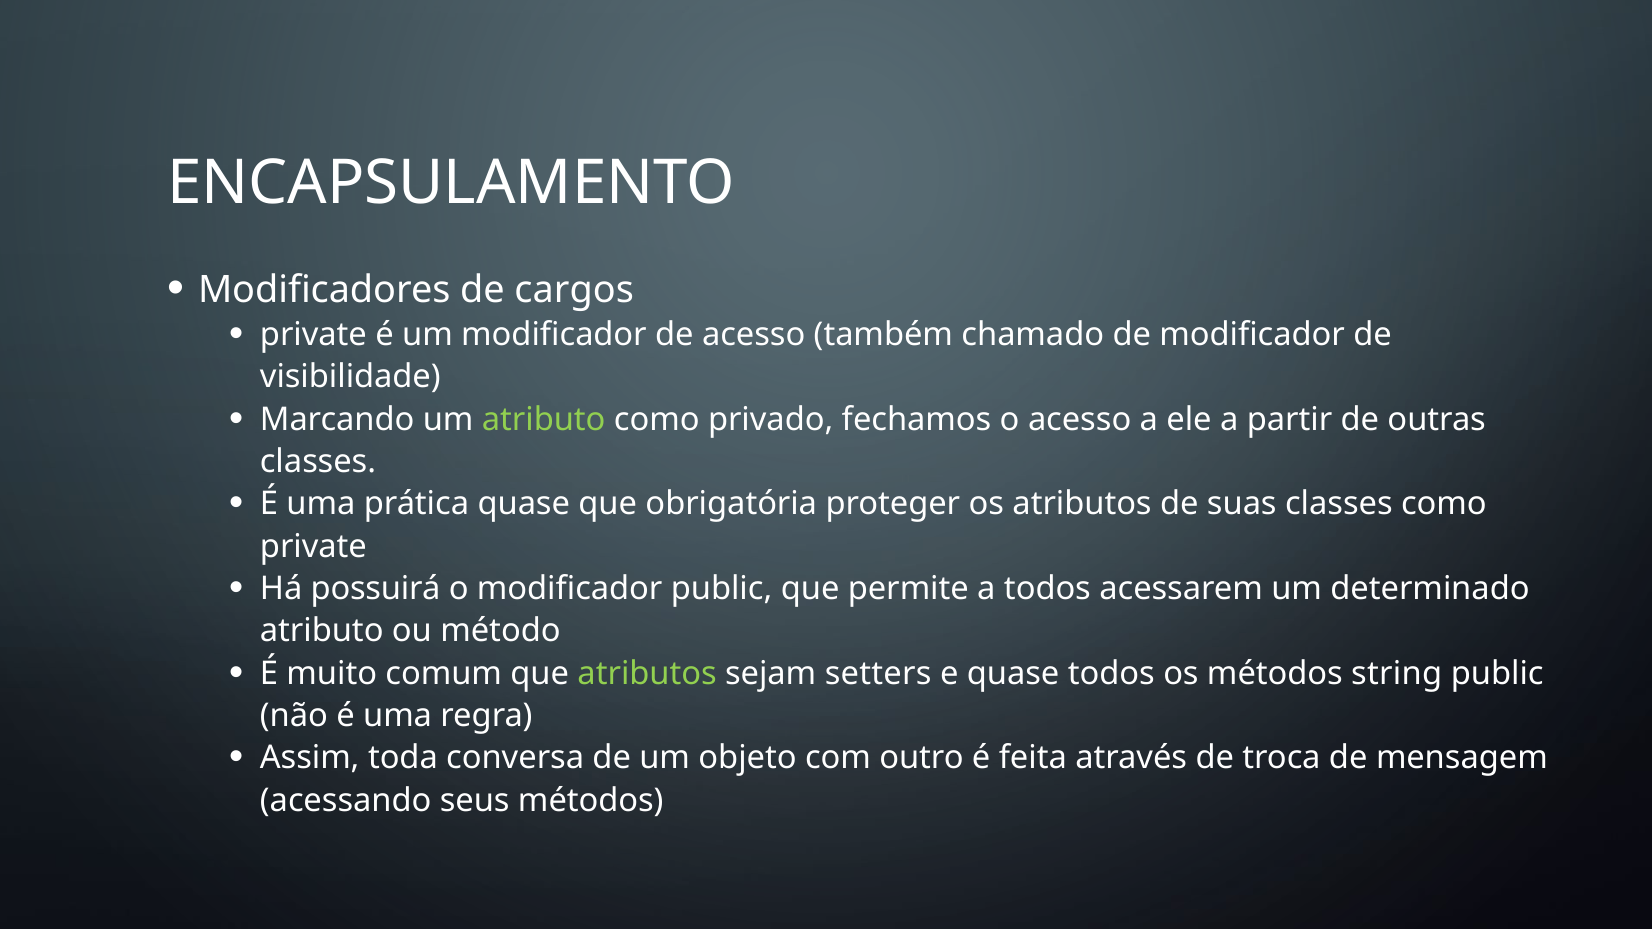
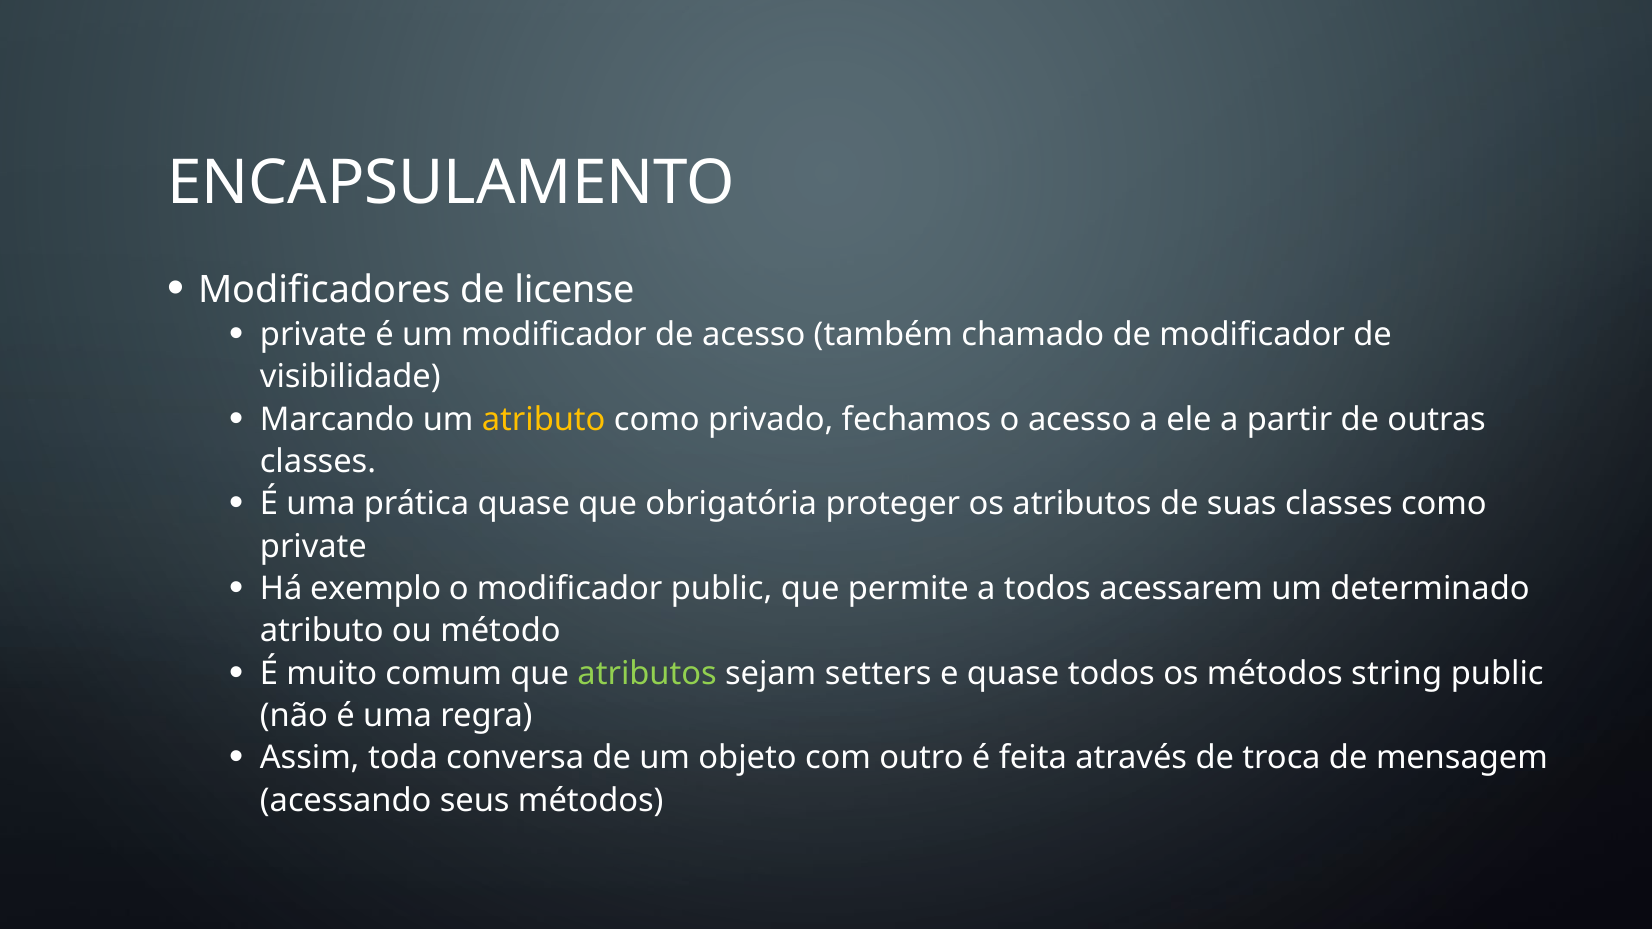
cargos: cargos -> license
atributo at (544, 420) colour: light green -> yellow
possuirá: possuirá -> exemplo
